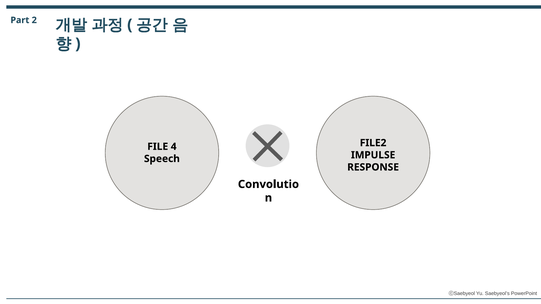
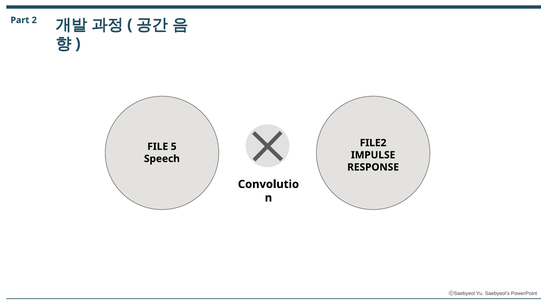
4: 4 -> 5
